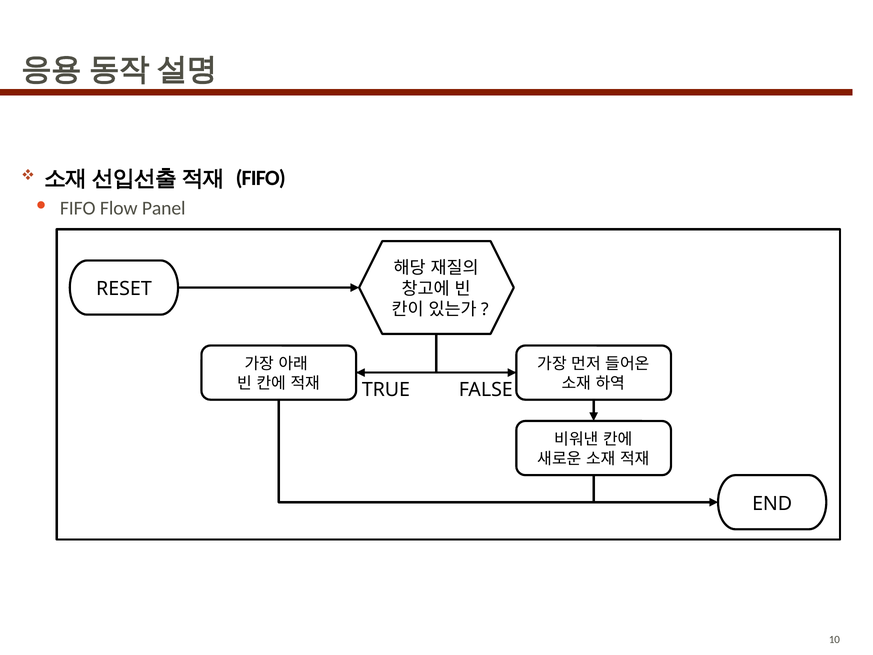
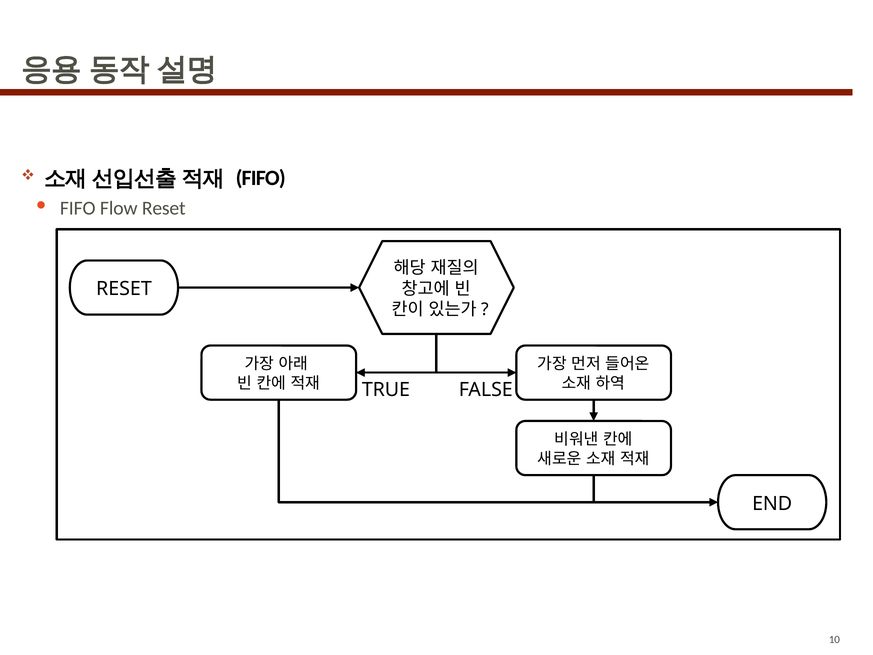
Flow Panel: Panel -> Reset
